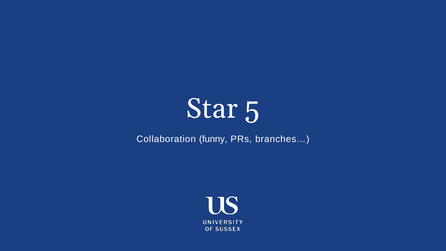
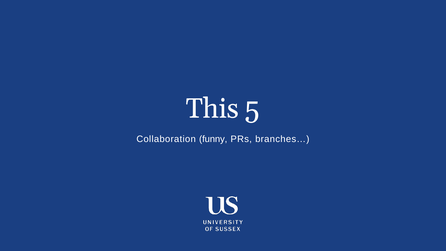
Star: Star -> This
